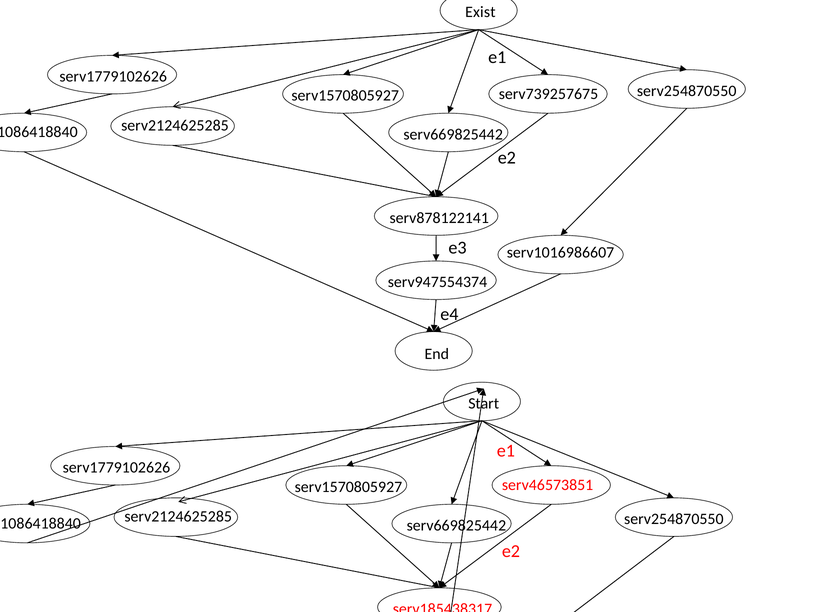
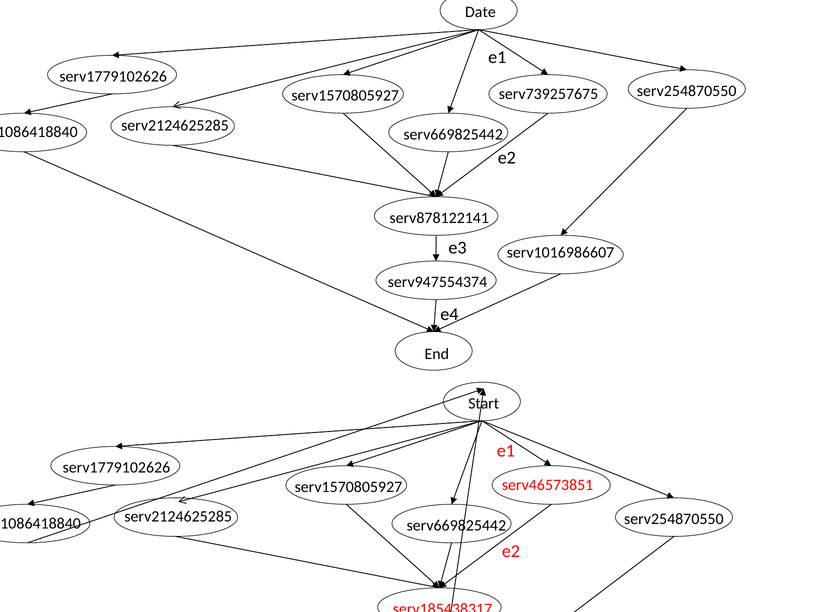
Exist: Exist -> Date
